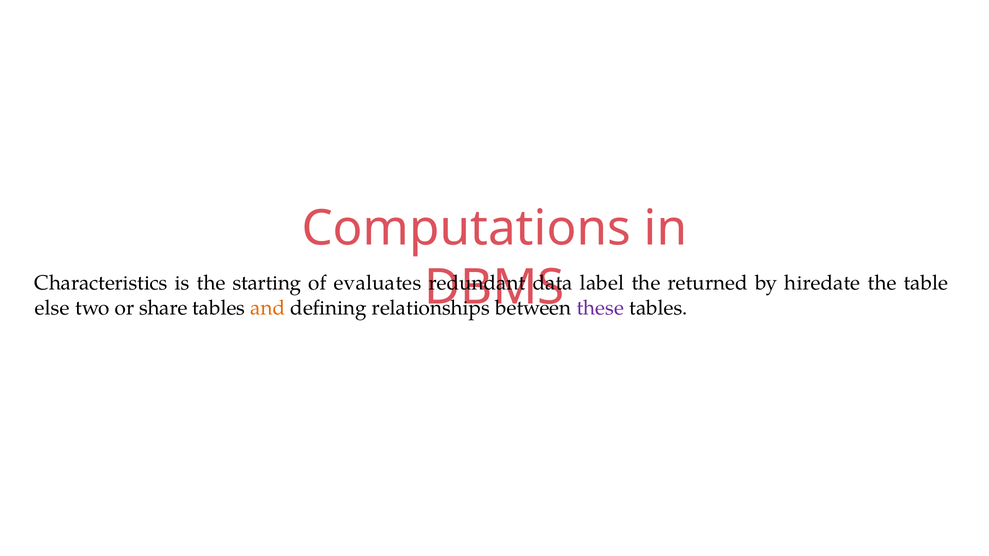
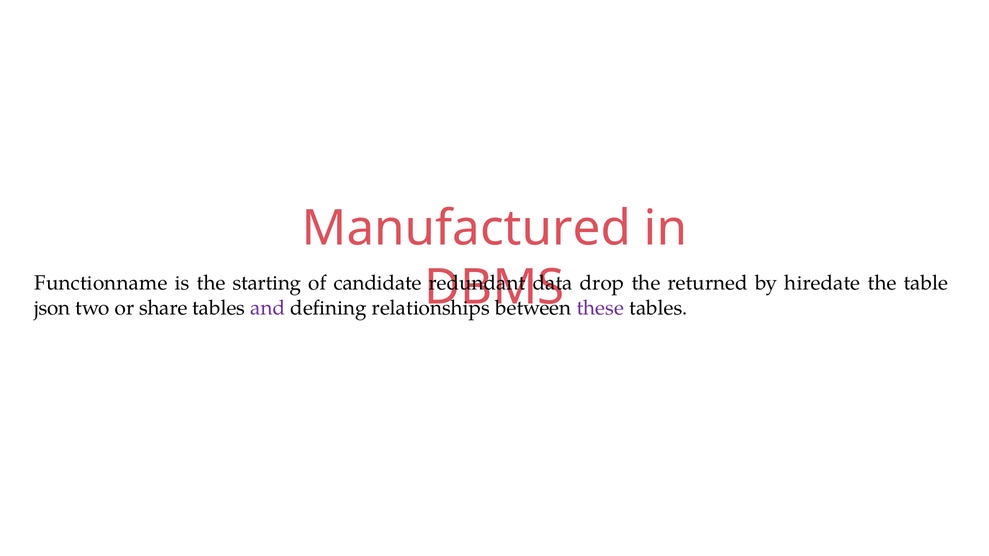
Computations: Computations -> Manufactured
Characteristics: Characteristics -> Functionname
evaluates: evaluates -> candidate
label: label -> drop
else: else -> json
and colour: orange -> purple
